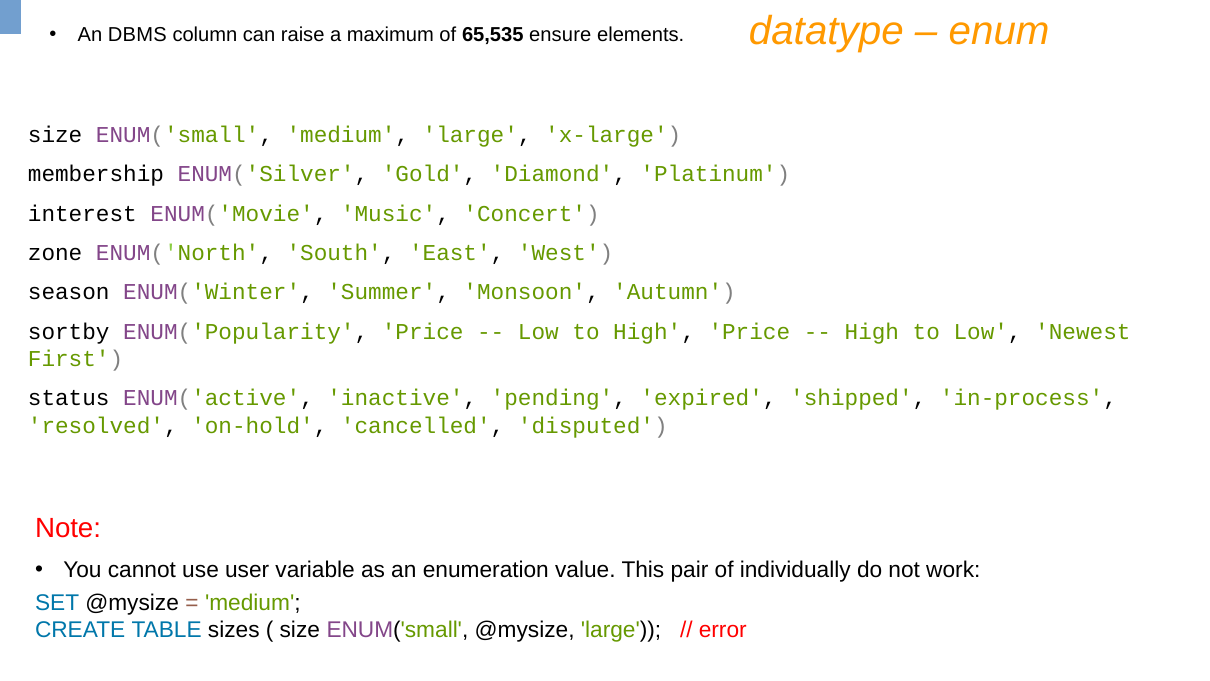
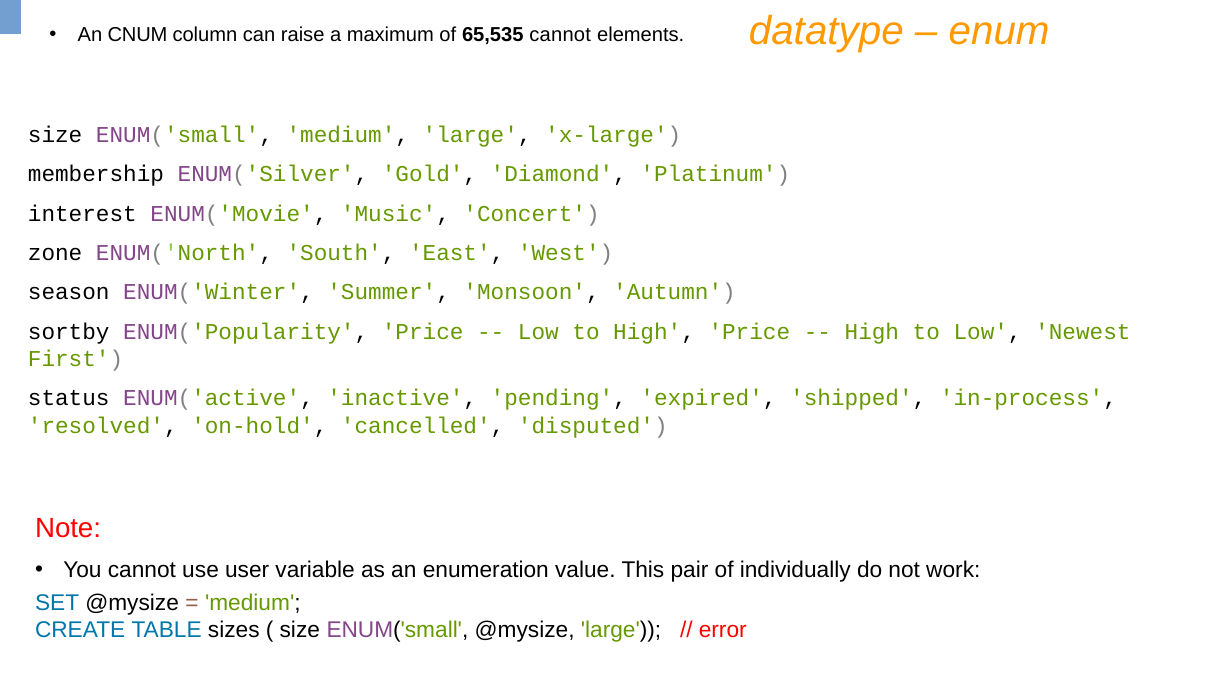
DBMS: DBMS -> CNUM
65,535 ensure: ensure -> cannot
